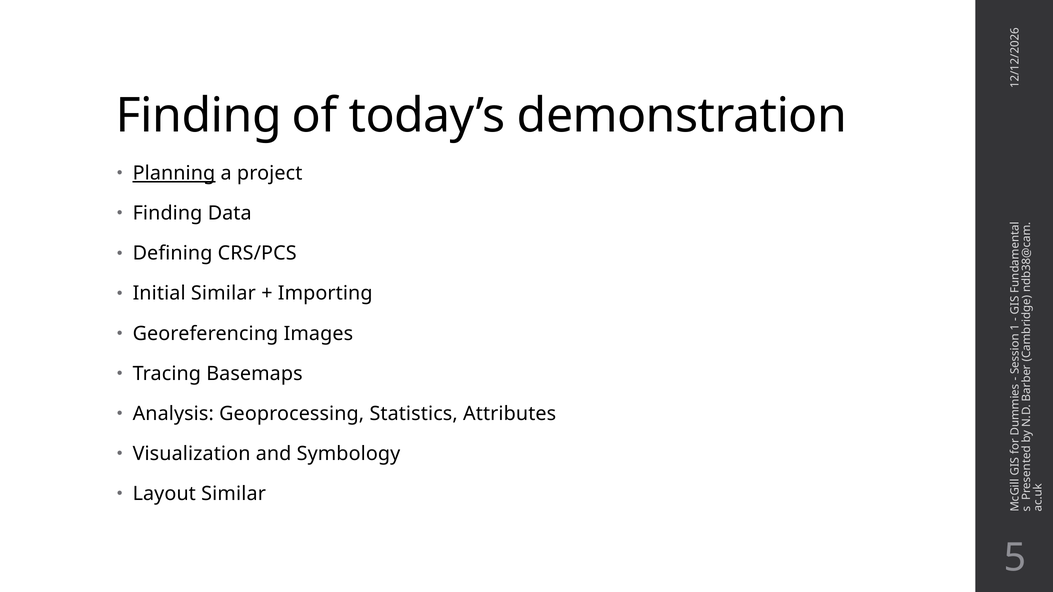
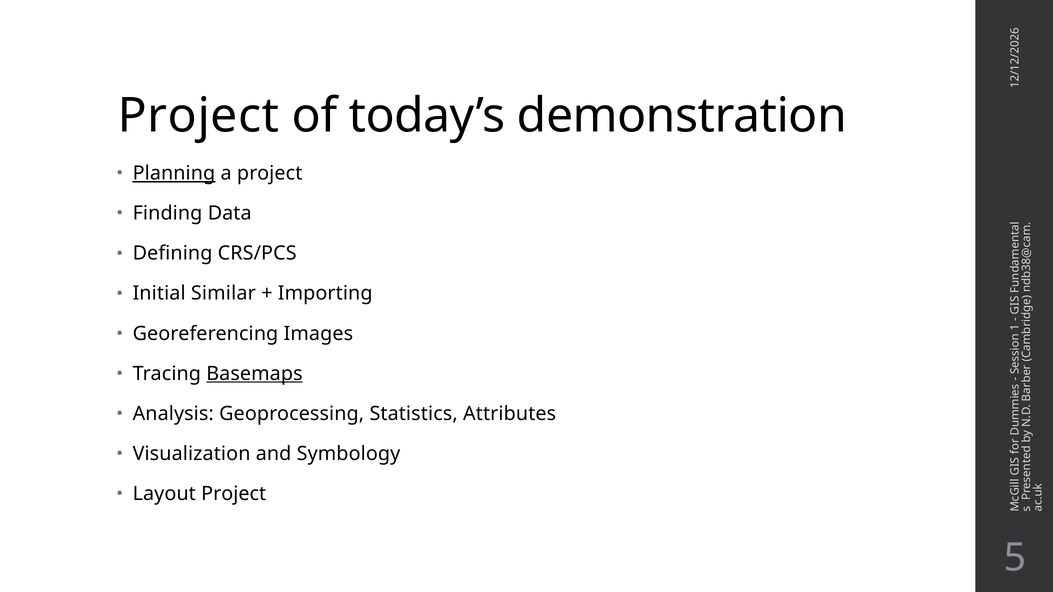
Finding at (199, 116): Finding -> Project
Basemaps underline: none -> present
Layout Similar: Similar -> Project
